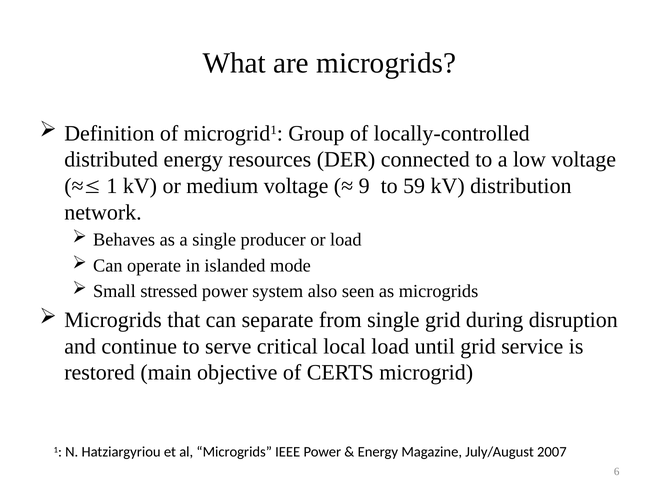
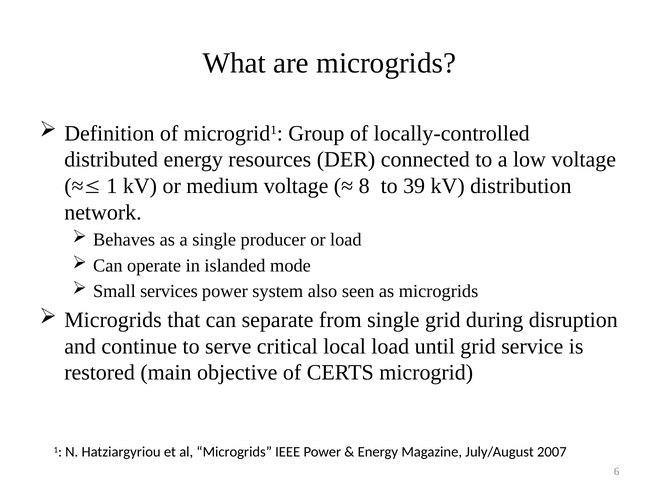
9: 9 -> 8
59: 59 -> 39
stressed: stressed -> services
